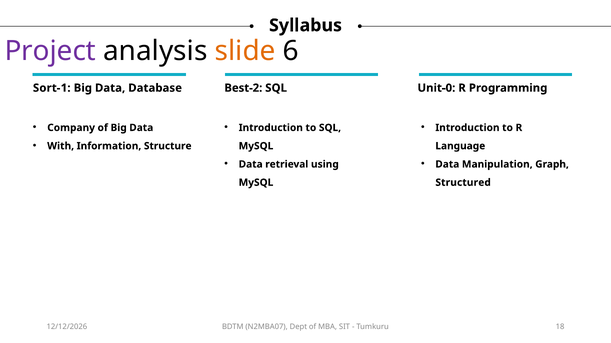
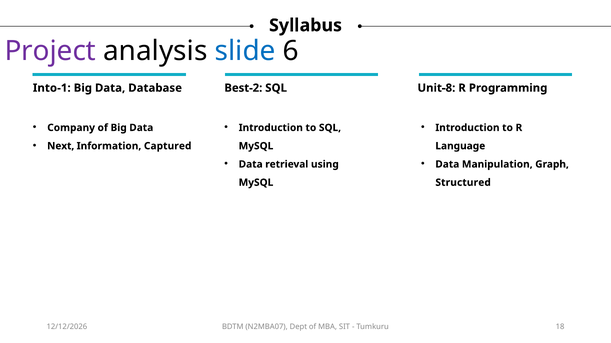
slide colour: orange -> blue
Sort-1: Sort-1 -> Into-1
Unit-0: Unit-0 -> Unit-8
With: With -> Next
Structure: Structure -> Captured
